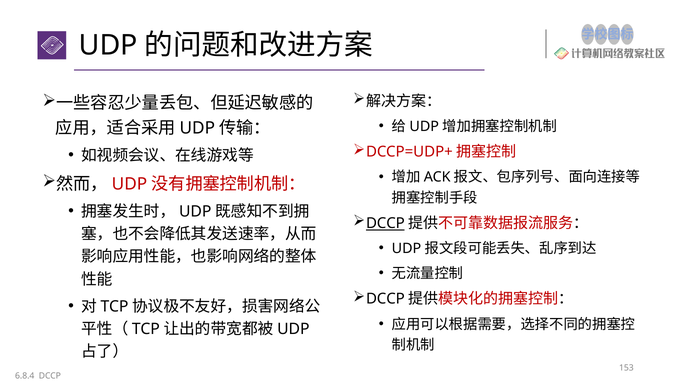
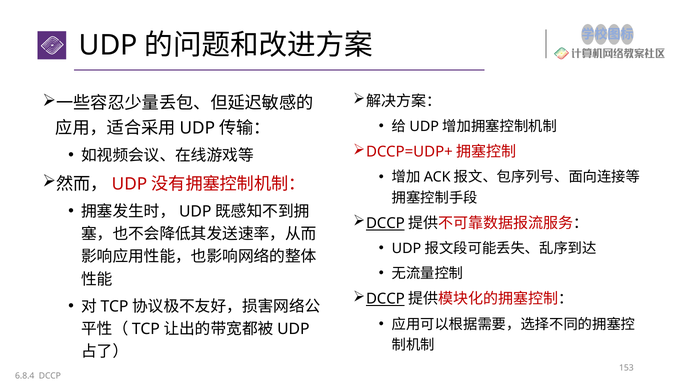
DCCP at (385, 299) underline: none -> present
